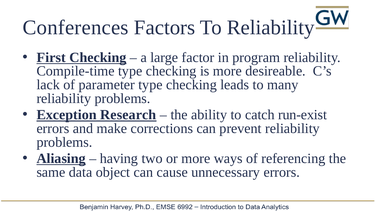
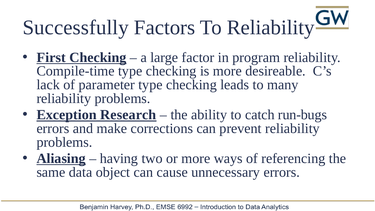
Conferences: Conferences -> Successfully
run-exist: run-exist -> run-bugs
